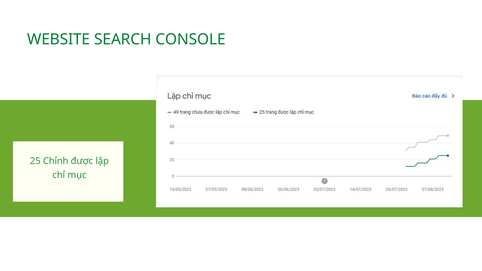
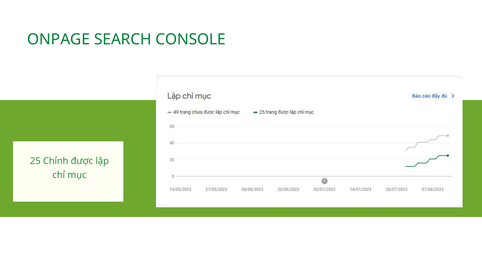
WEBSITE: WEBSITE -> ONPAGE
